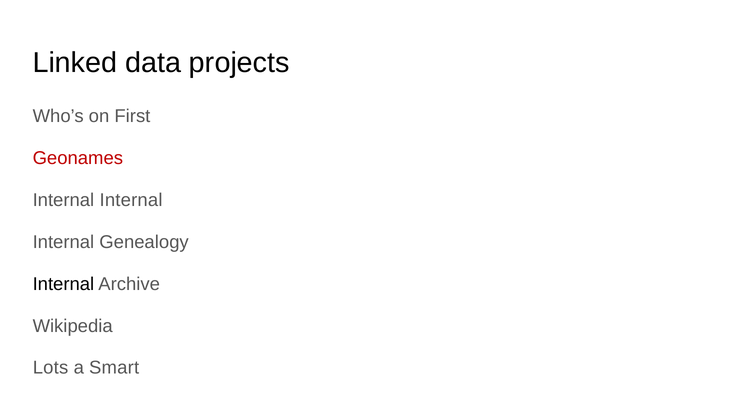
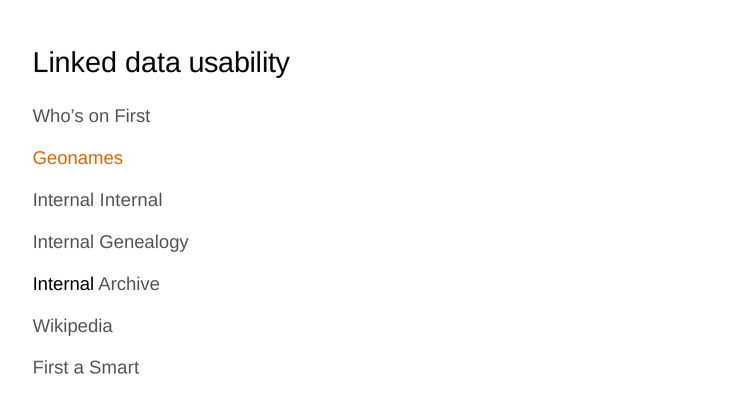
projects: projects -> usability
Geonames colour: red -> orange
Lots at (51, 368): Lots -> First
